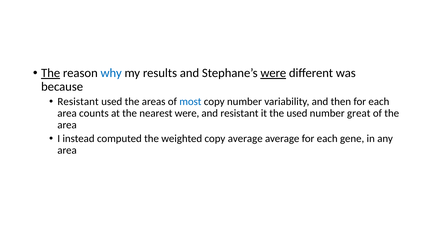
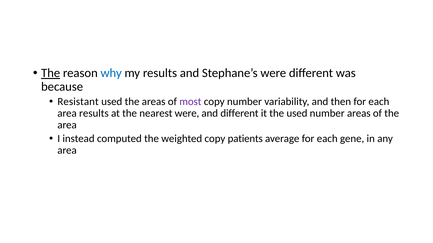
were at (273, 73) underline: present -> none
most colour: blue -> purple
area counts: counts -> results
and resistant: resistant -> different
number great: great -> areas
copy average: average -> patients
